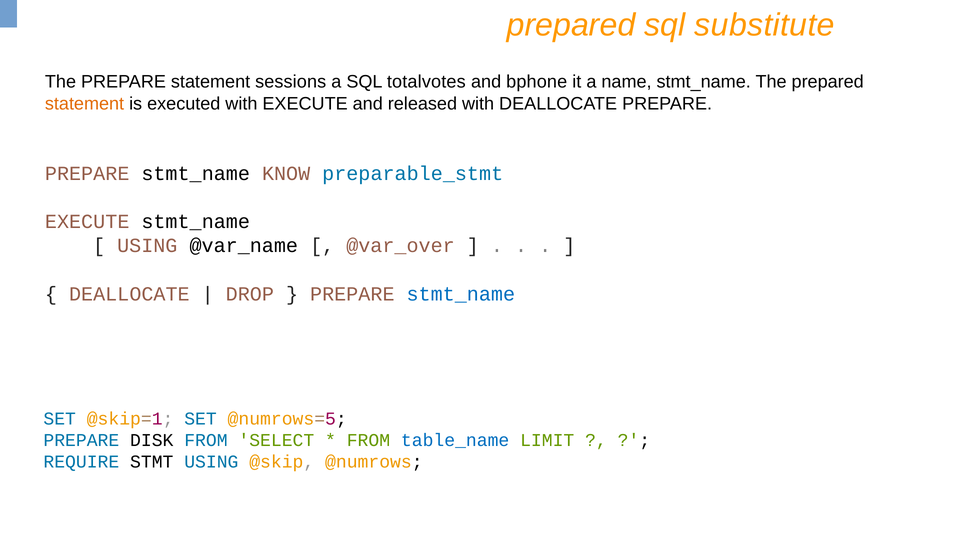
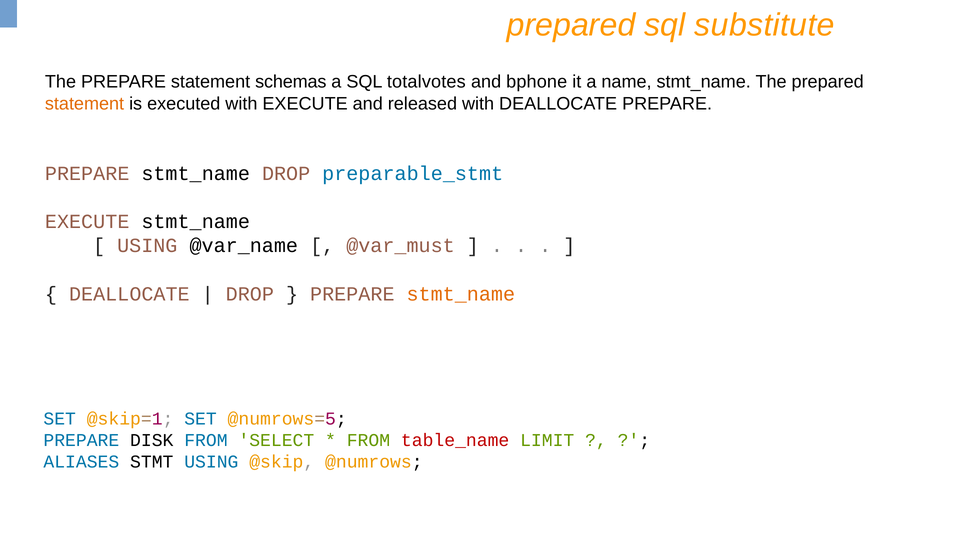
sessions: sessions -> schemas
stmt_name KNOW: KNOW -> DROP
@var_over: @var_over -> @var_must
stmt_name at (461, 294) colour: blue -> orange
table_name colour: blue -> red
REQUIRE: REQUIRE -> ALIASES
